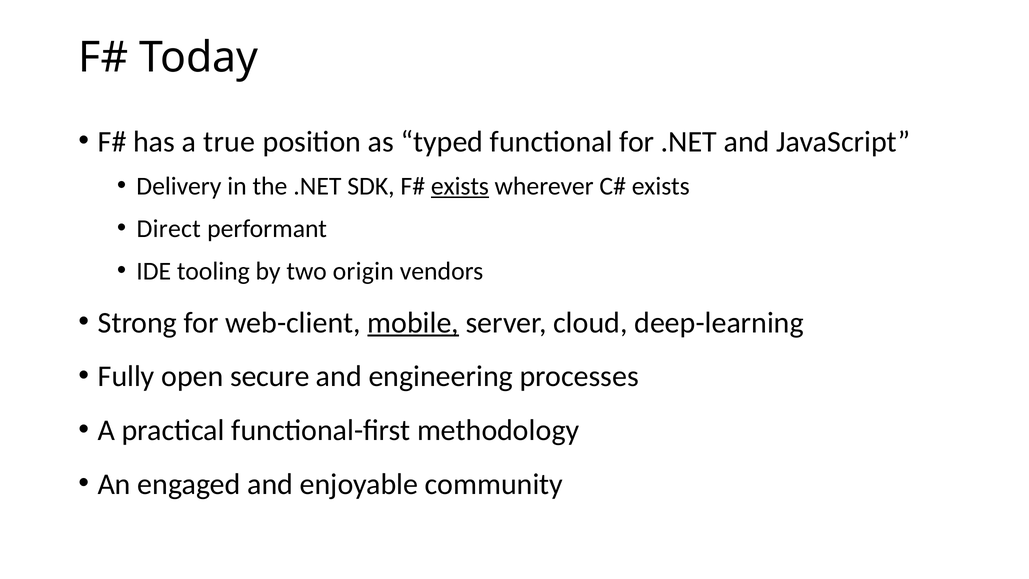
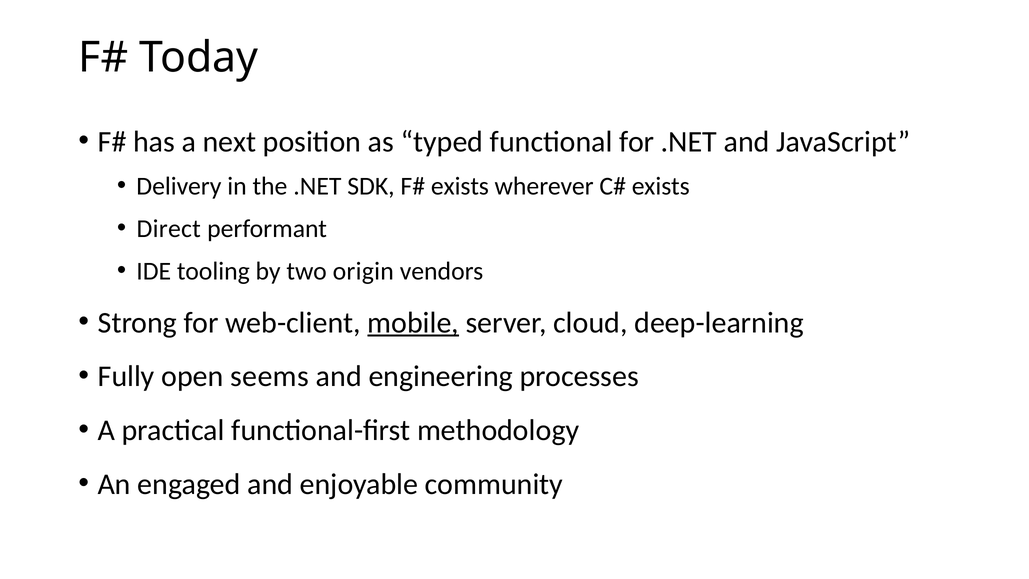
true: true -> next
exists at (460, 186) underline: present -> none
secure: secure -> seems
